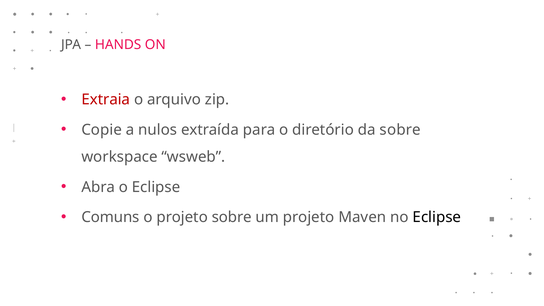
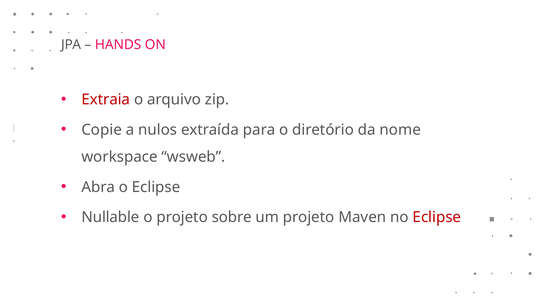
da sobre: sobre -> nome
Comuns: Comuns -> Nullable
Eclipse at (437, 217) colour: black -> red
